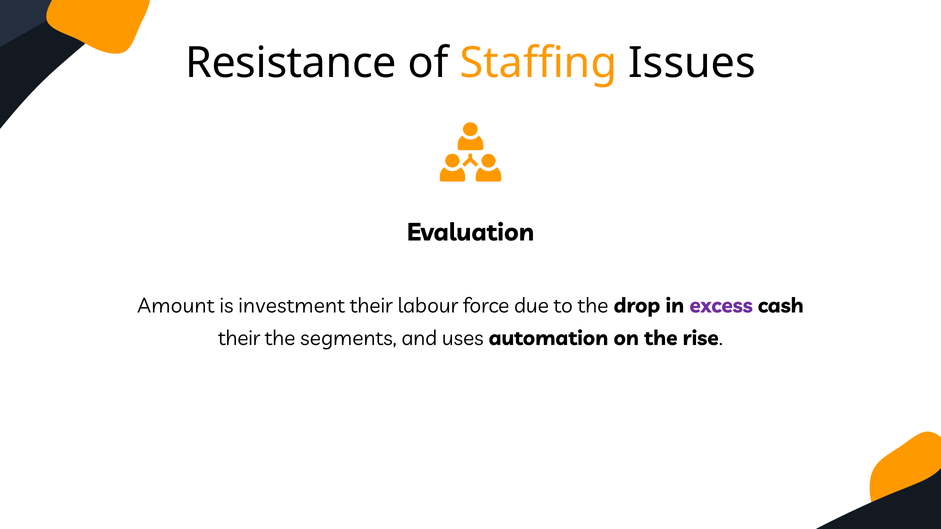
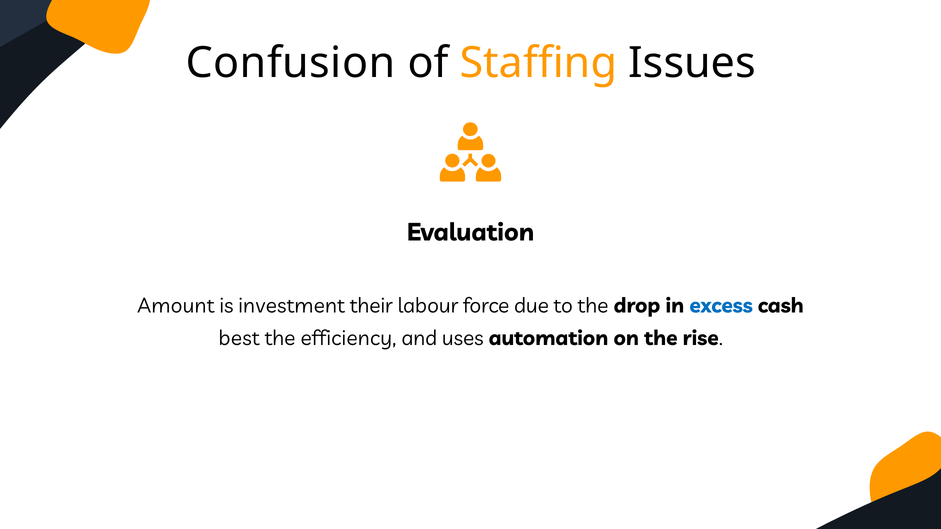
Resistance: Resistance -> Confusion
excess colour: purple -> blue
their at (239, 339): their -> best
segments: segments -> efficiency
